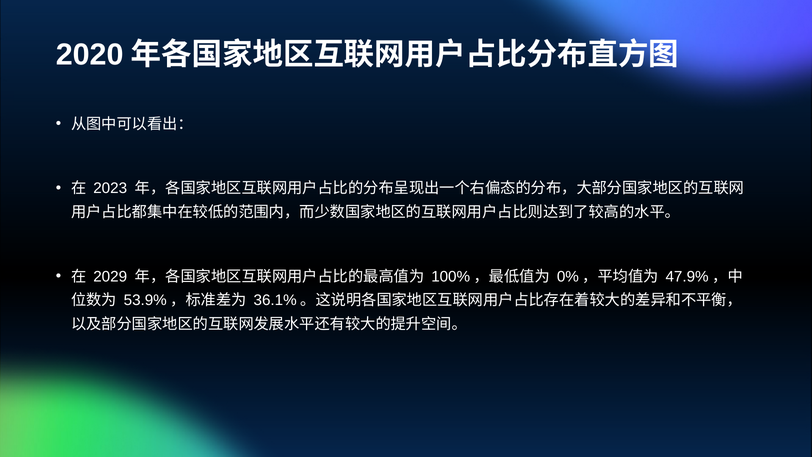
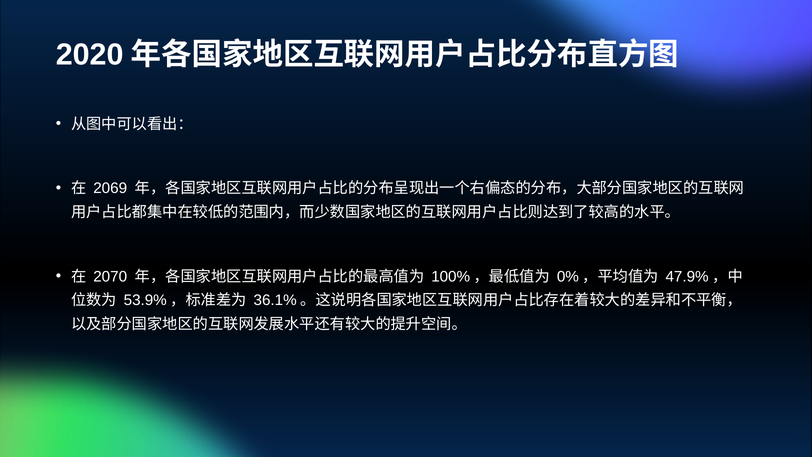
2023: 2023 -> 2069
2029: 2029 -> 2070
